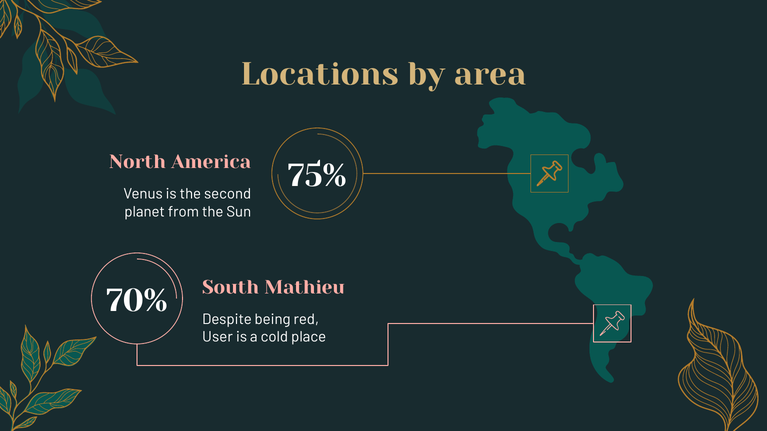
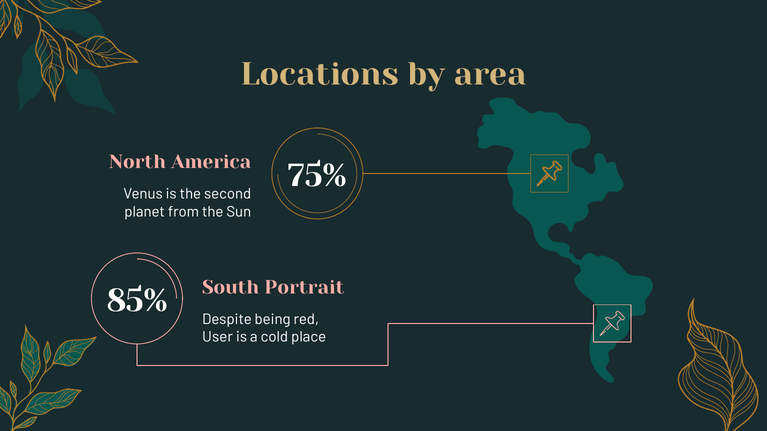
Mathieu: Mathieu -> Portrait
70%: 70% -> 85%
